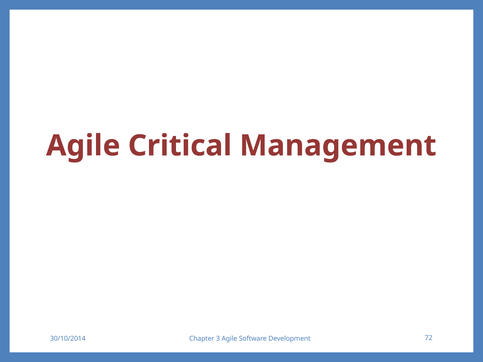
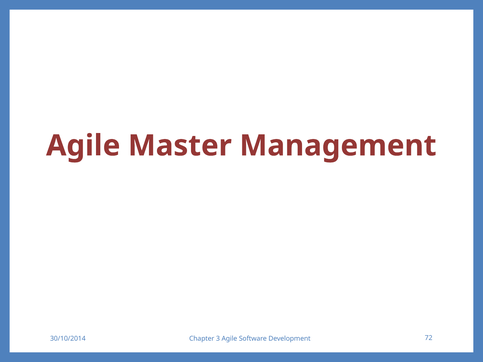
Critical: Critical -> Master
